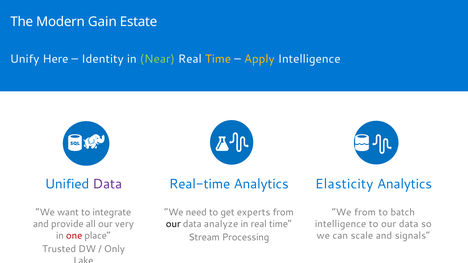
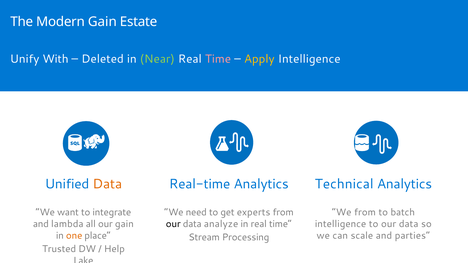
Here: Here -> With
Identity: Identity -> Deleted
Time at (218, 59) colour: yellow -> pink
Data at (107, 184) colour: purple -> orange
Elasticity: Elasticity -> Technical
provide: provide -> lambda
our very: very -> gain
one colour: red -> orange
signals: signals -> parties
Only: Only -> Help
